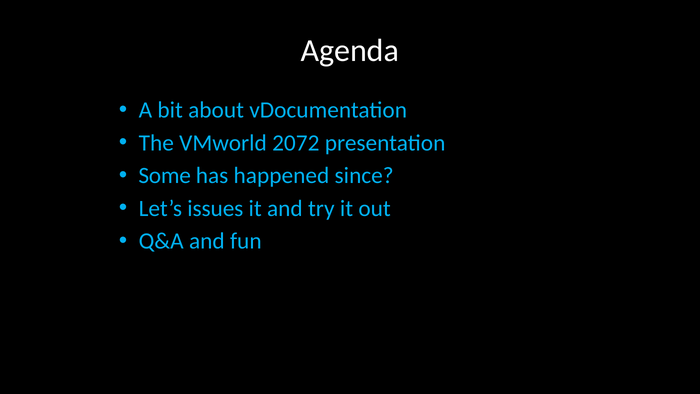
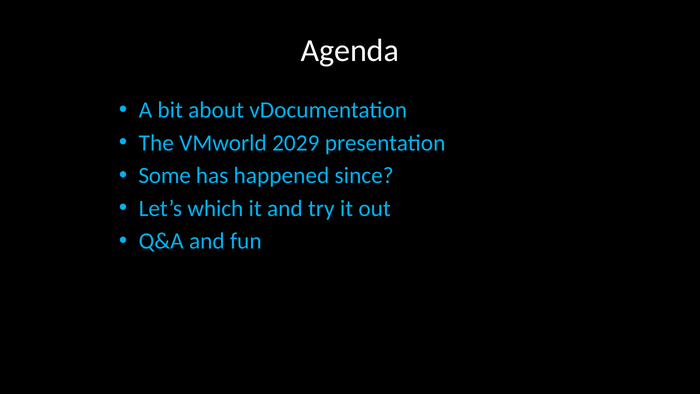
2072: 2072 -> 2029
issues: issues -> which
